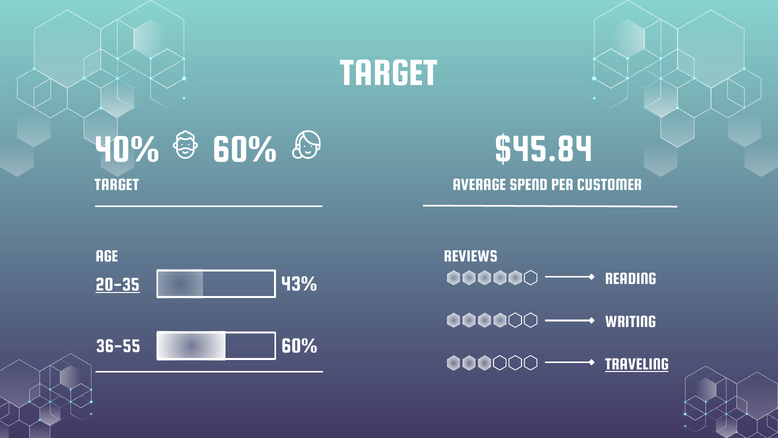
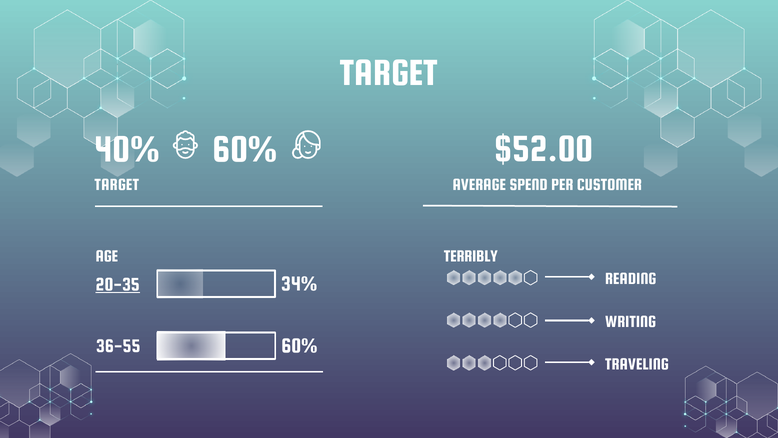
$45.84: $45.84 -> $52.00
REVIEWS: REVIEWS -> TERRIBLY
43%: 43% -> 34%
TRAVELING underline: present -> none
